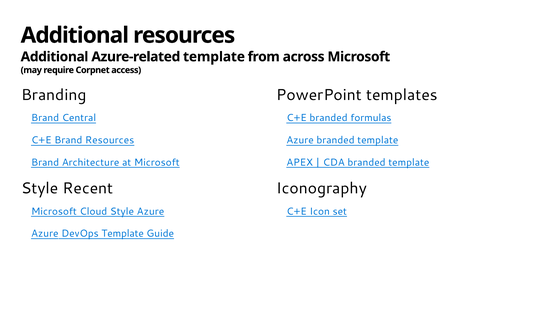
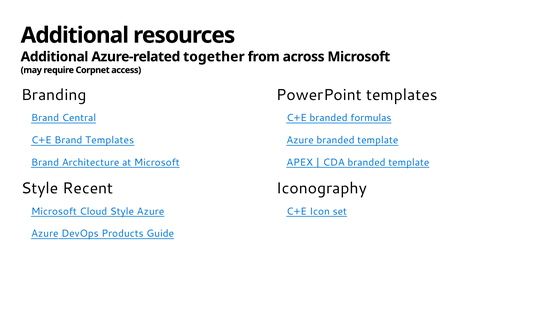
Azure-related template: template -> together
Brand Resources: Resources -> Templates
DevOps Template: Template -> Products
